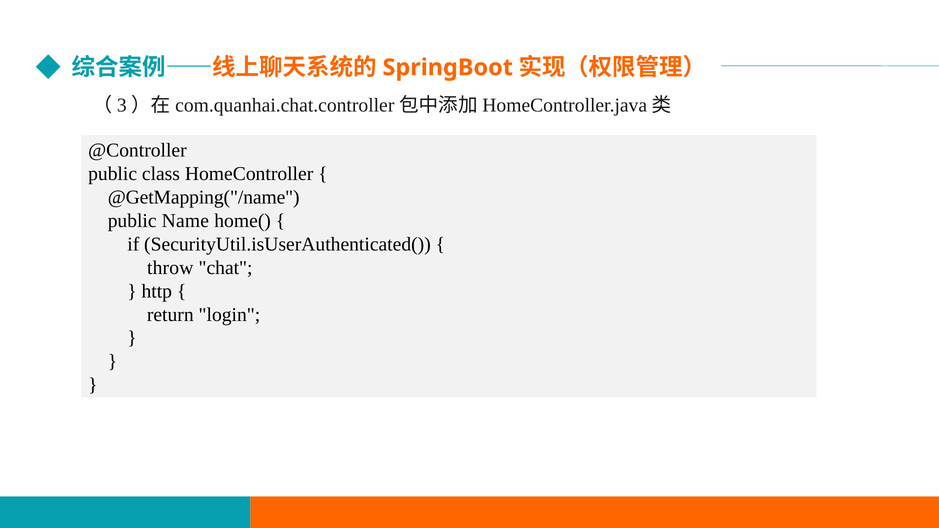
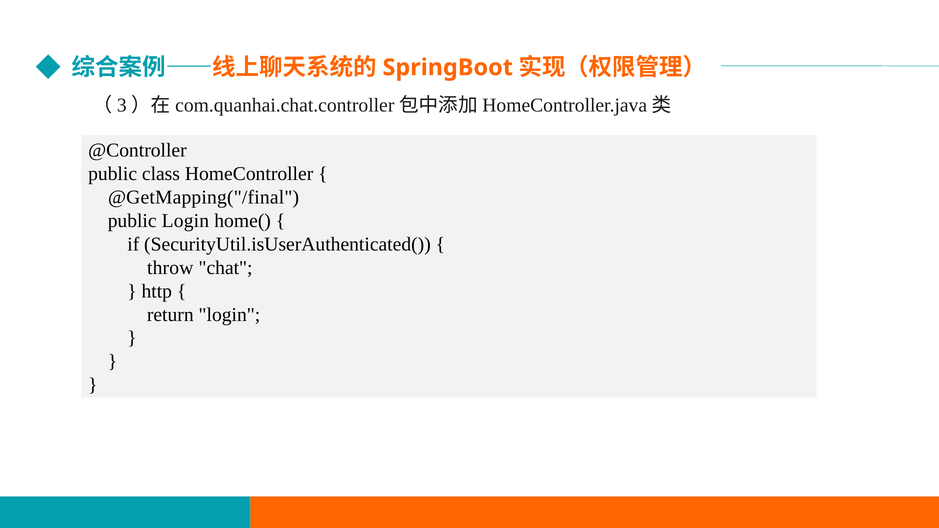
@GetMapping("/name: @GetMapping("/name -> @GetMapping("/final
public Name: Name -> Login
